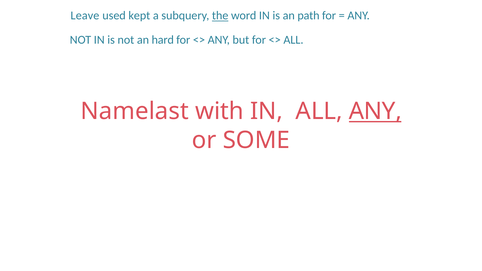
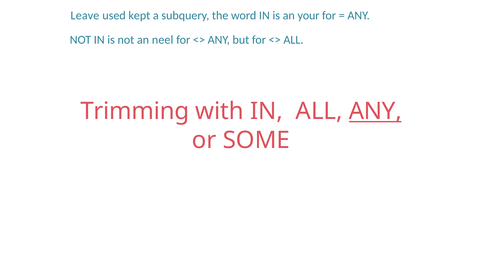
the underline: present -> none
path: path -> your
hard: hard -> neel
Namelast: Namelast -> Trimming
